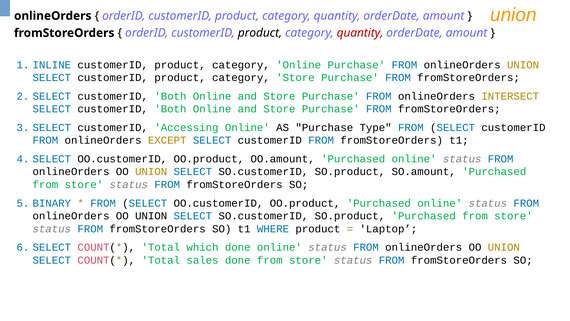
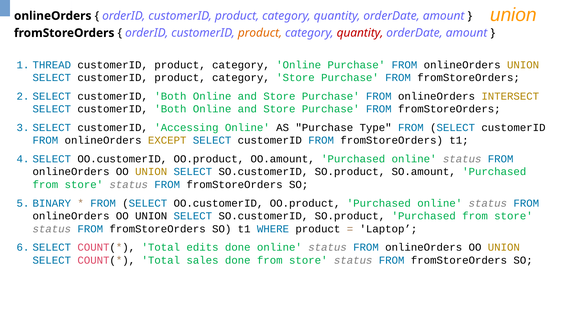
product at (260, 33) colour: black -> orange
INLINE: INLINE -> THREAD
which: which -> edits
